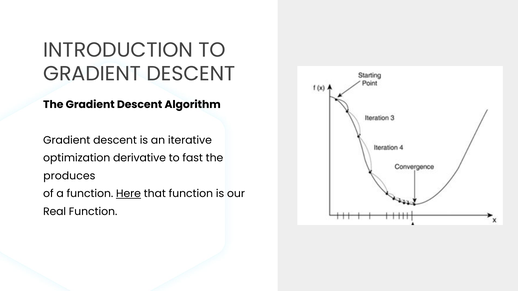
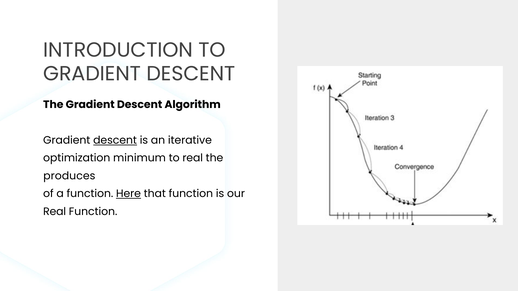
descent at (115, 140) underline: none -> present
derivative: derivative -> minimum
to fast: fast -> real
